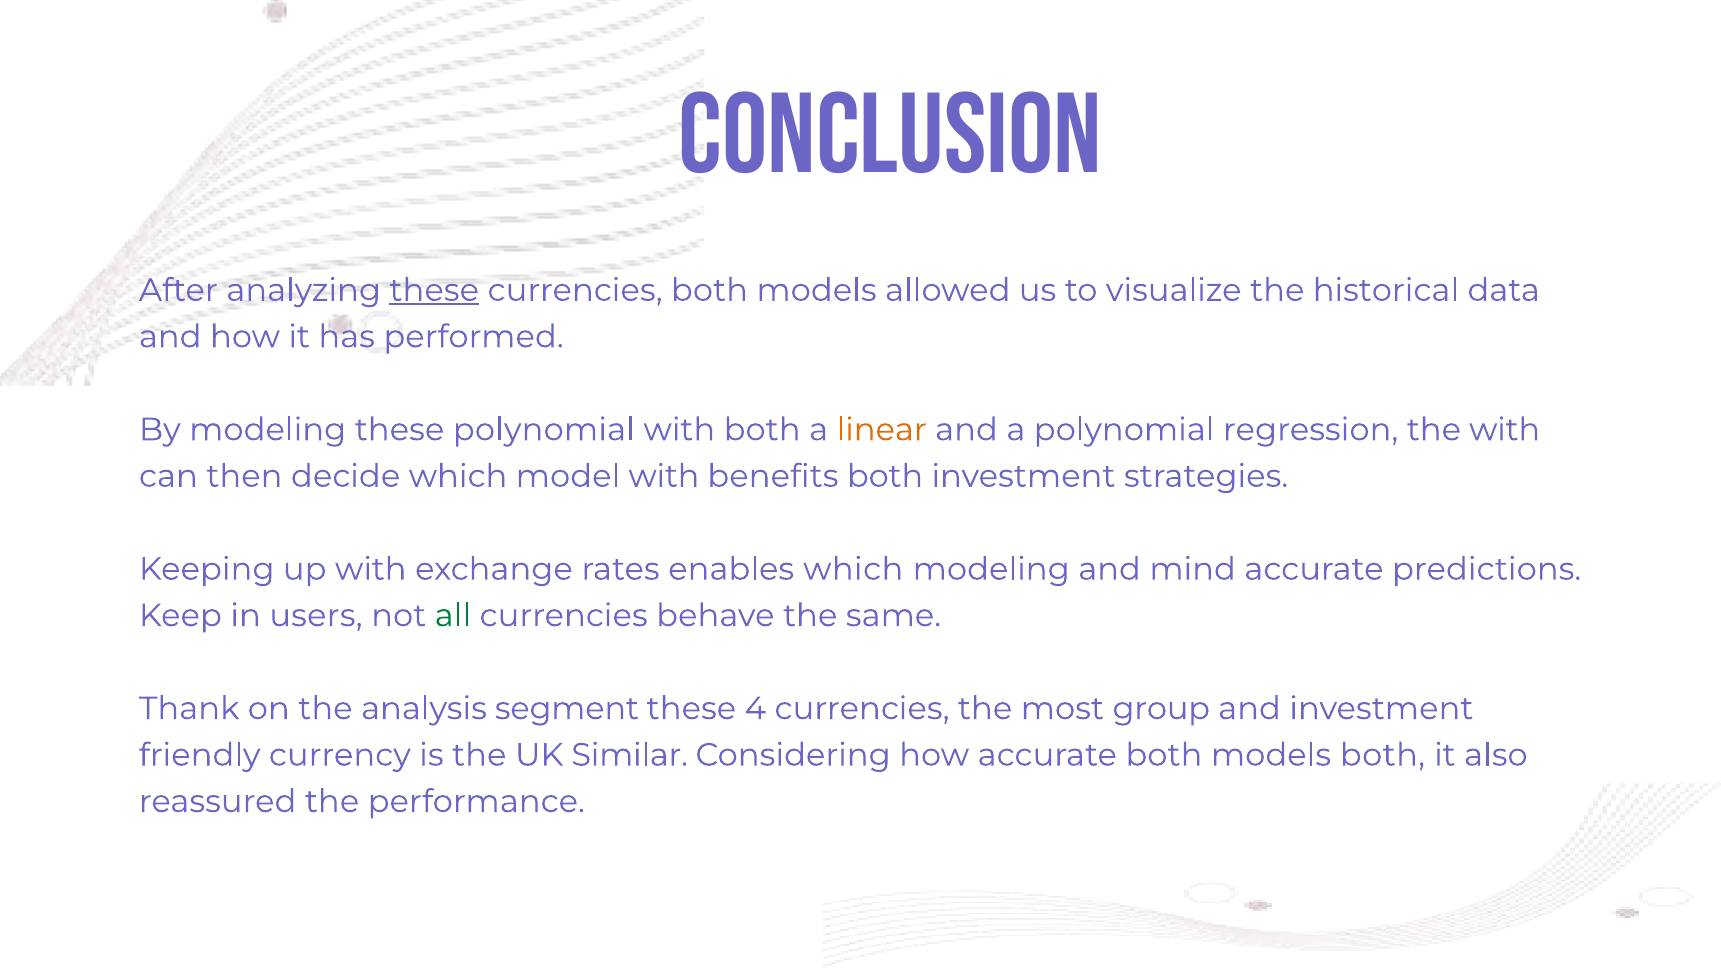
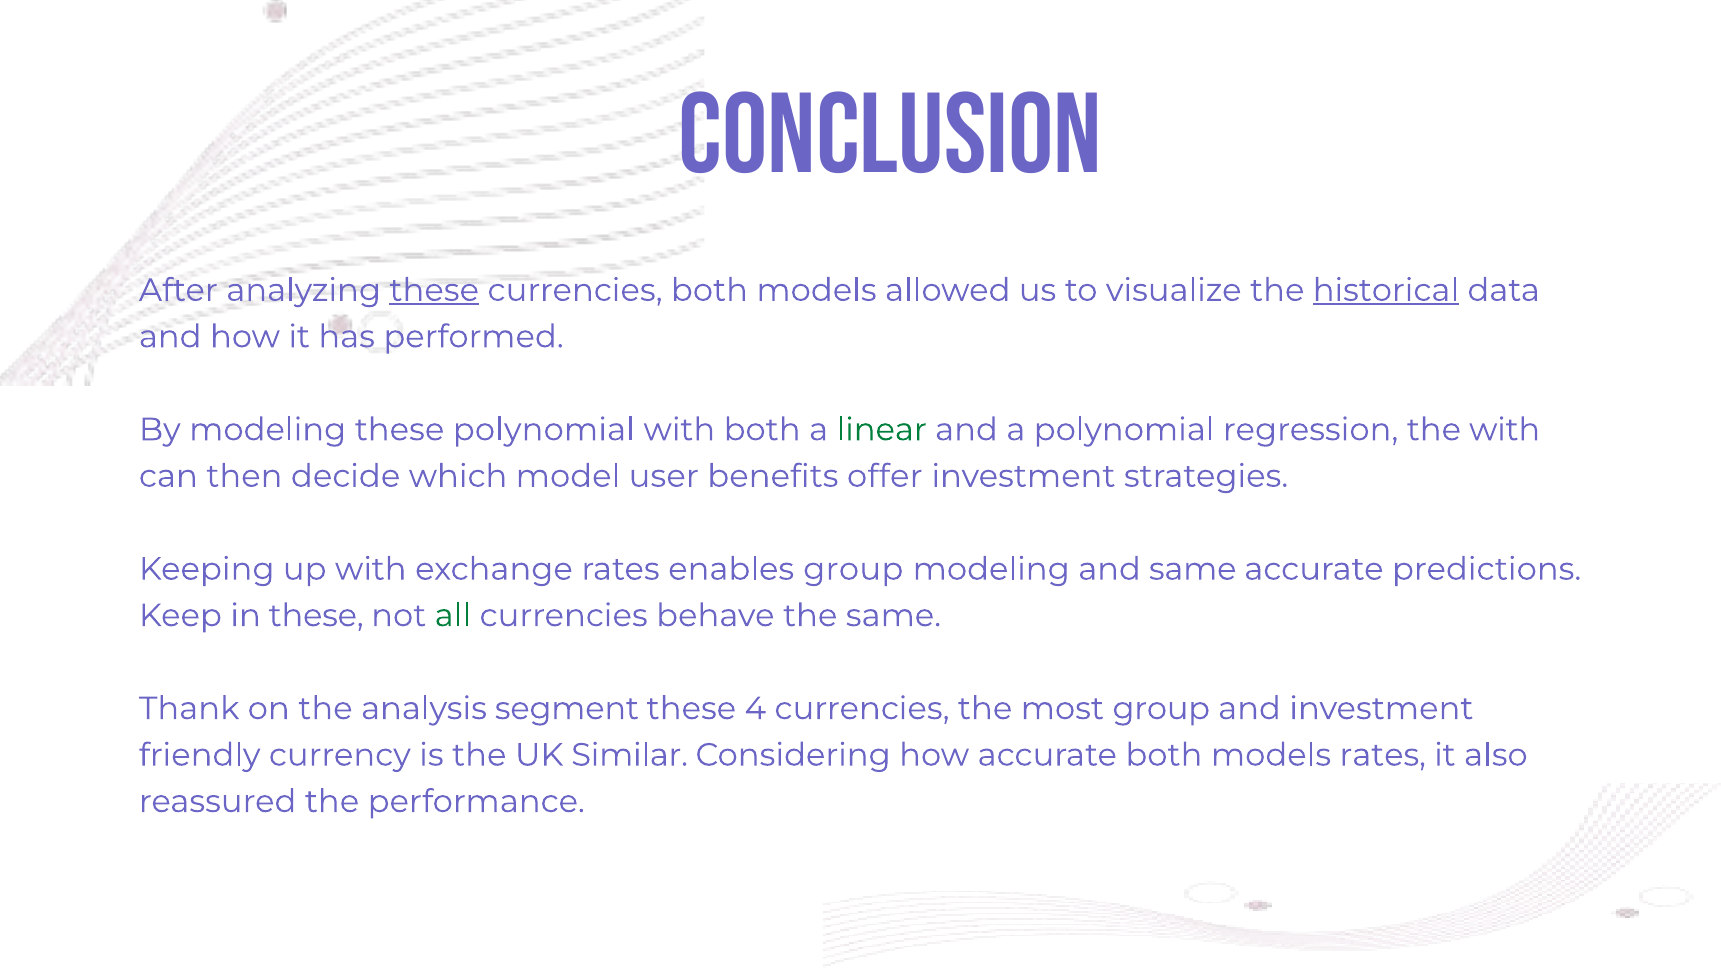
historical underline: none -> present
linear colour: orange -> green
model with: with -> user
benefits both: both -> offer
enables which: which -> group
and mind: mind -> same
in users: users -> these
models both: both -> rates
